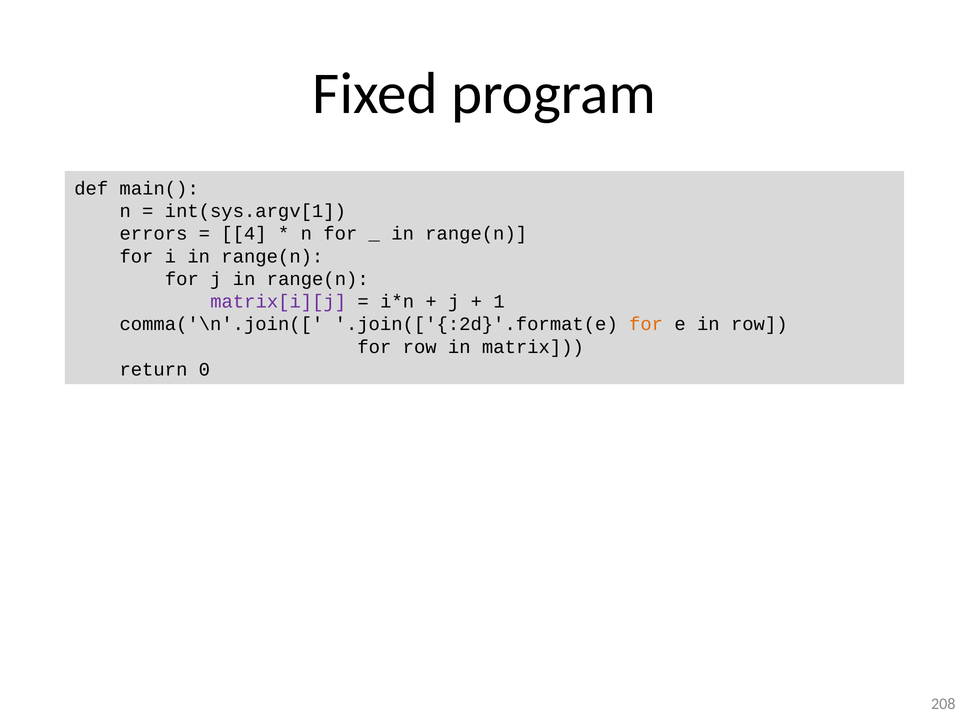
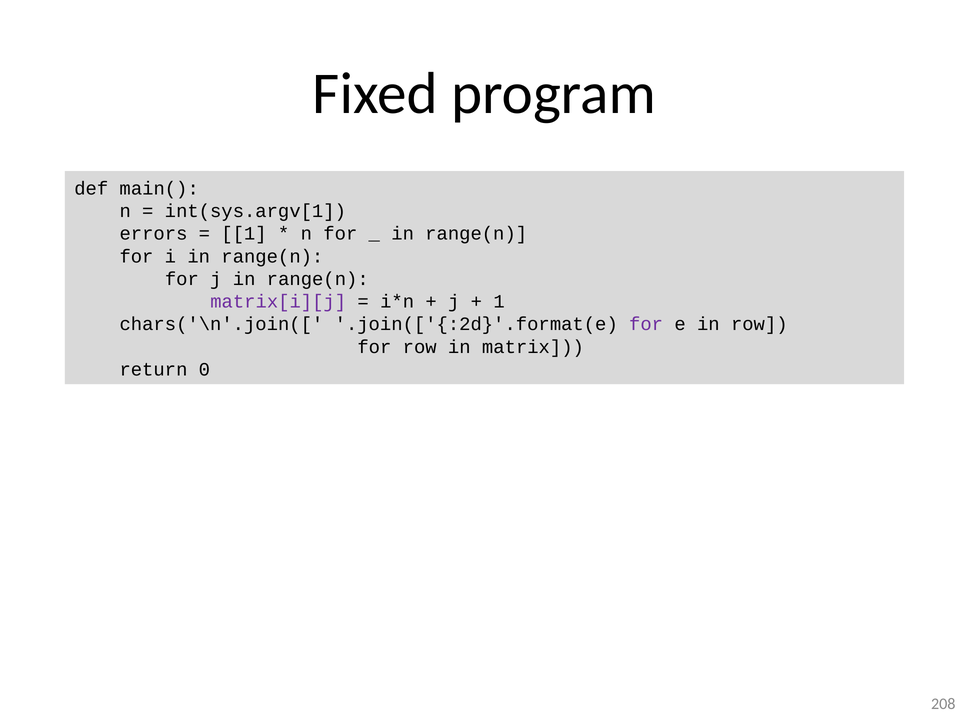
4 at (244, 234): 4 -> 1
comma('\n'.join([: comma('\n'.join([ -> chars('\n'.join([
for at (646, 324) colour: orange -> purple
